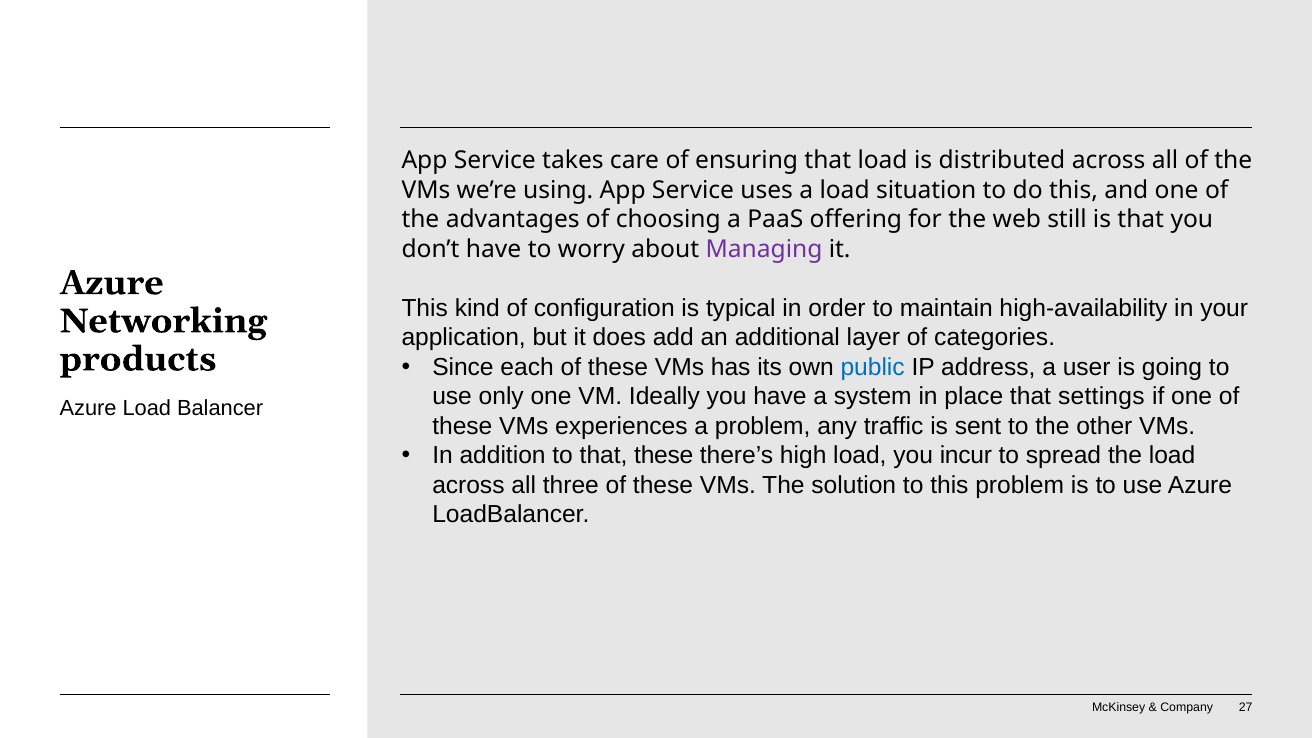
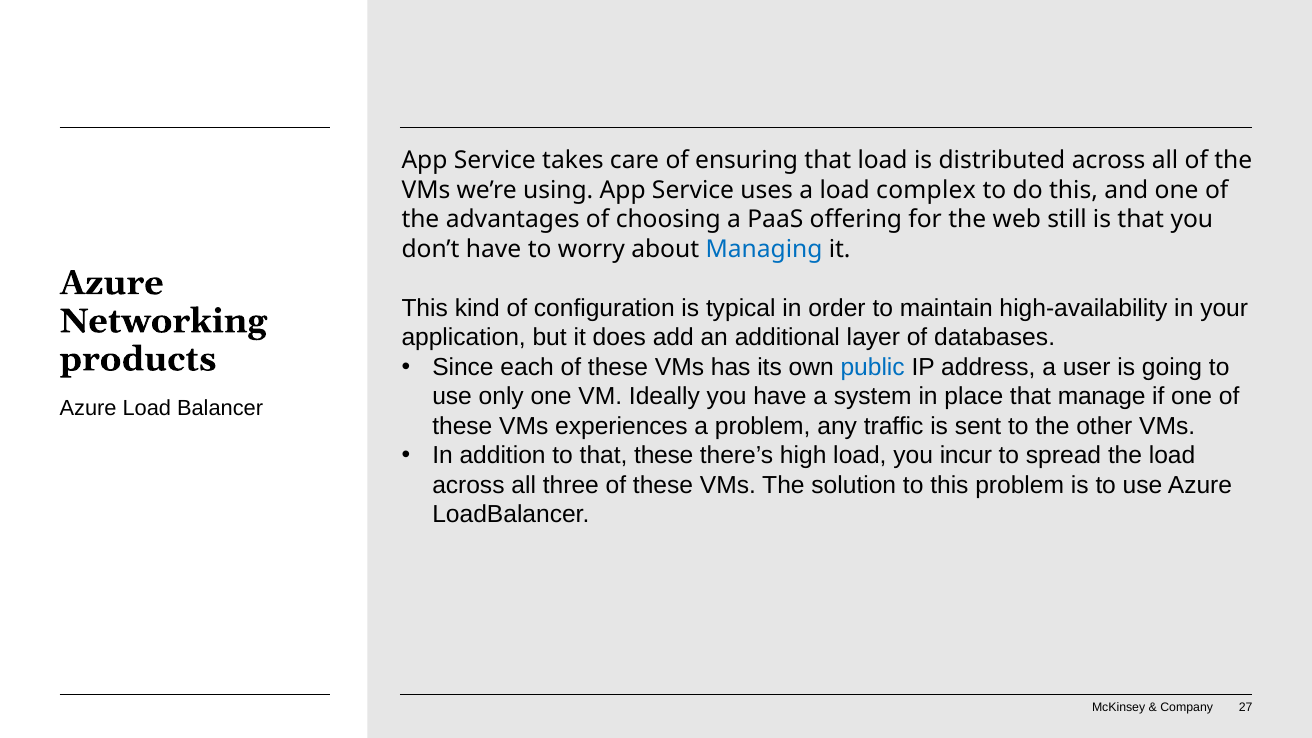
situation: situation -> complex
Managing colour: purple -> blue
categories: categories -> databases
settings: settings -> manage
